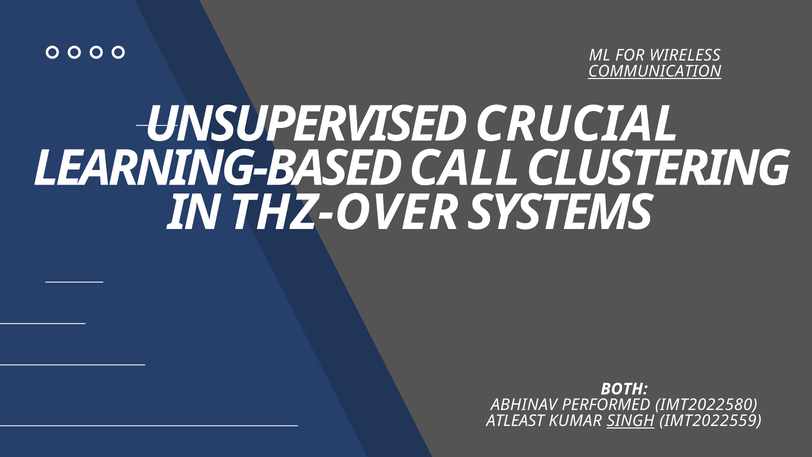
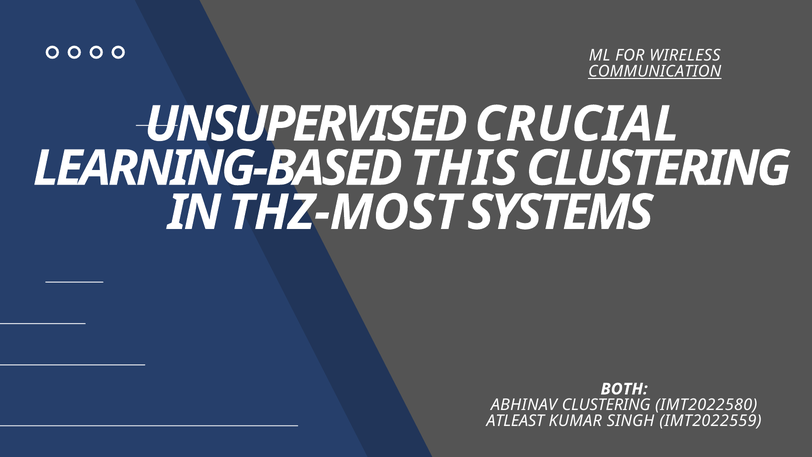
CALL: CALL -> THIS
THZ-OVER: THZ-OVER -> THZ-MOST
ABHINAV PERFORMED: PERFORMED -> CLUSTERING
SINGH underline: present -> none
